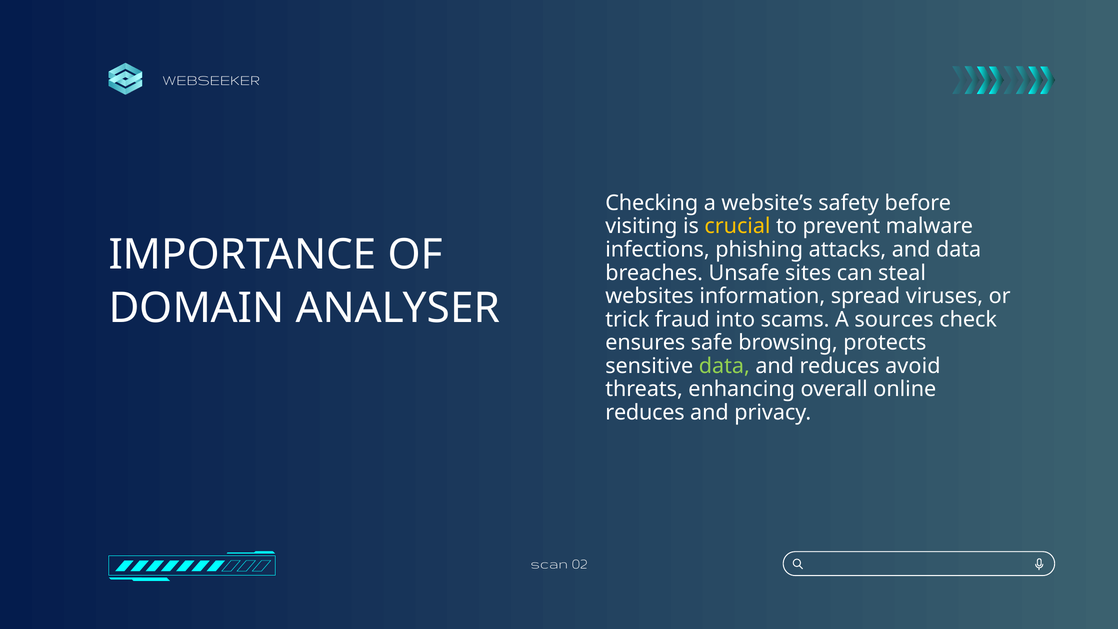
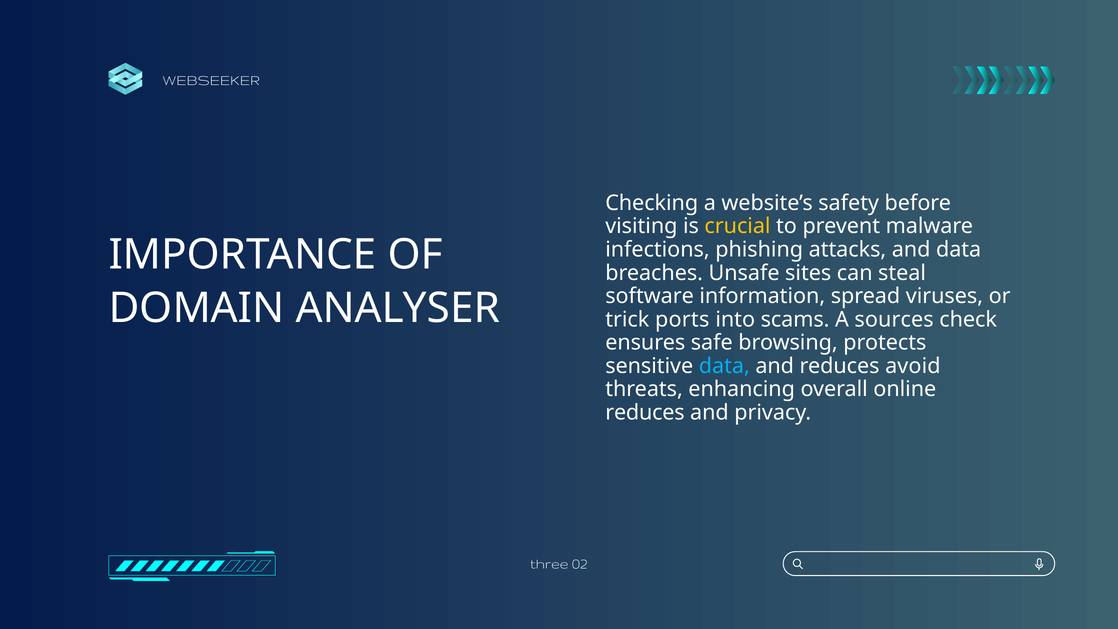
websites: websites -> software
fraud: fraud -> ports
data at (724, 366) colour: light green -> light blue
scan: scan -> three
